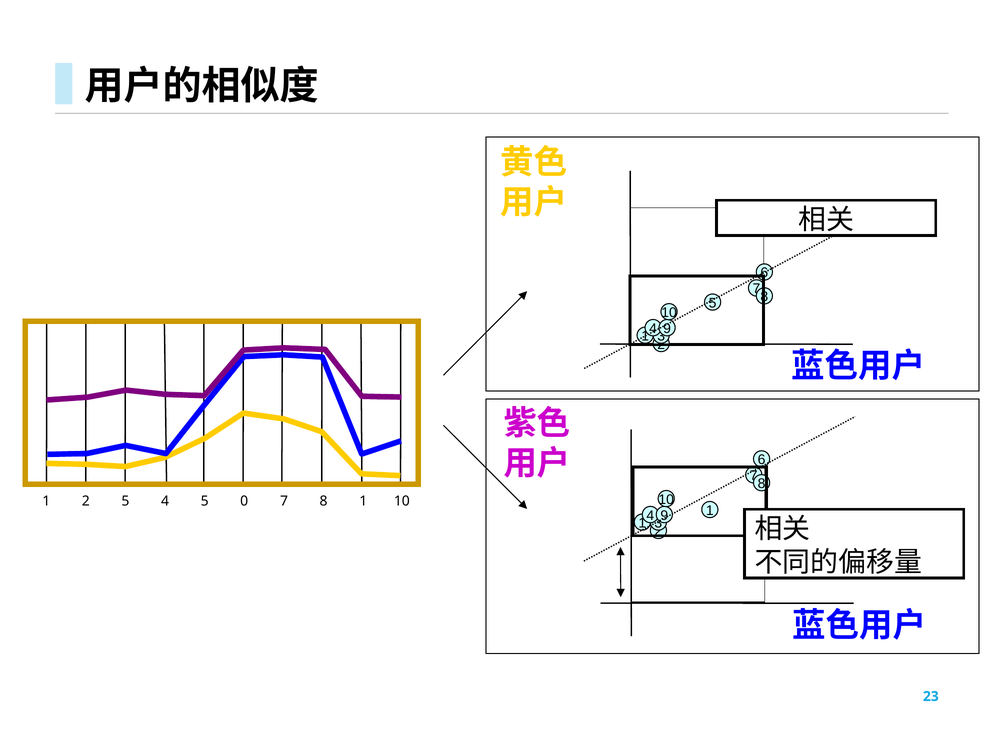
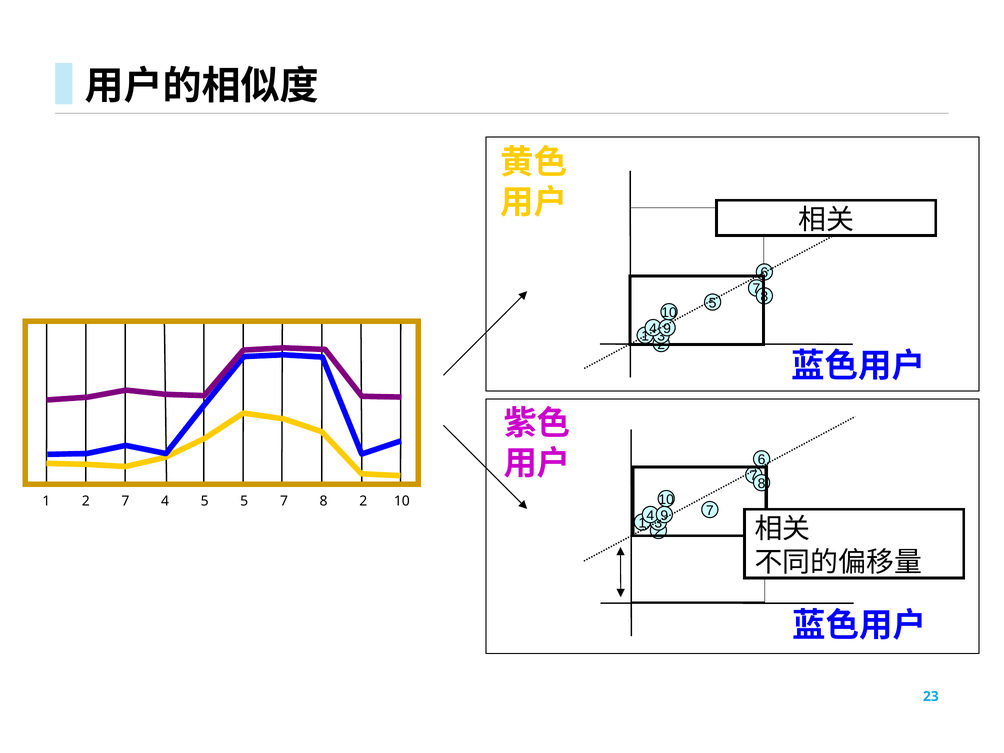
2 5: 5 -> 7
5 0: 0 -> 5
8 1: 1 -> 2
4 1: 1 -> 7
